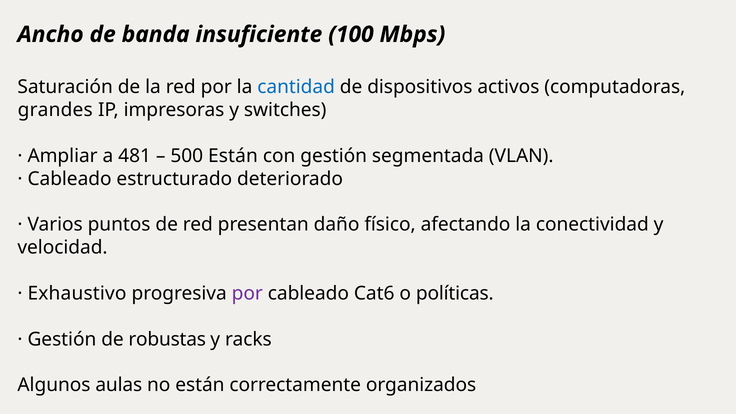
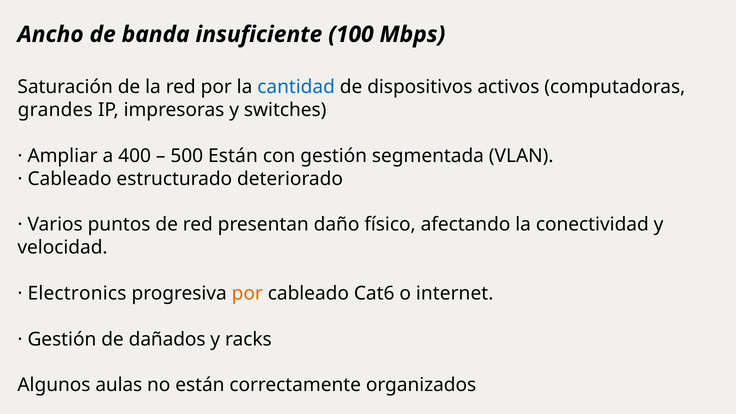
481: 481 -> 400
Exhaustivo: Exhaustivo -> Electronics
por at (247, 293) colour: purple -> orange
políticas: políticas -> internet
robustas: robustas -> dañados
